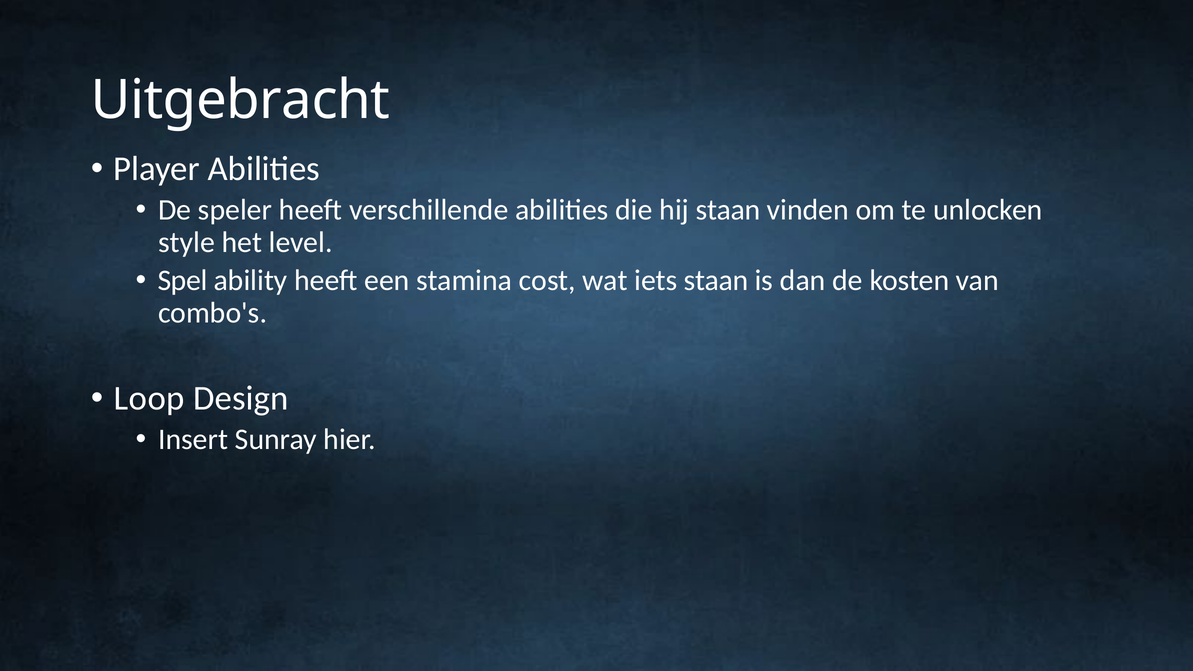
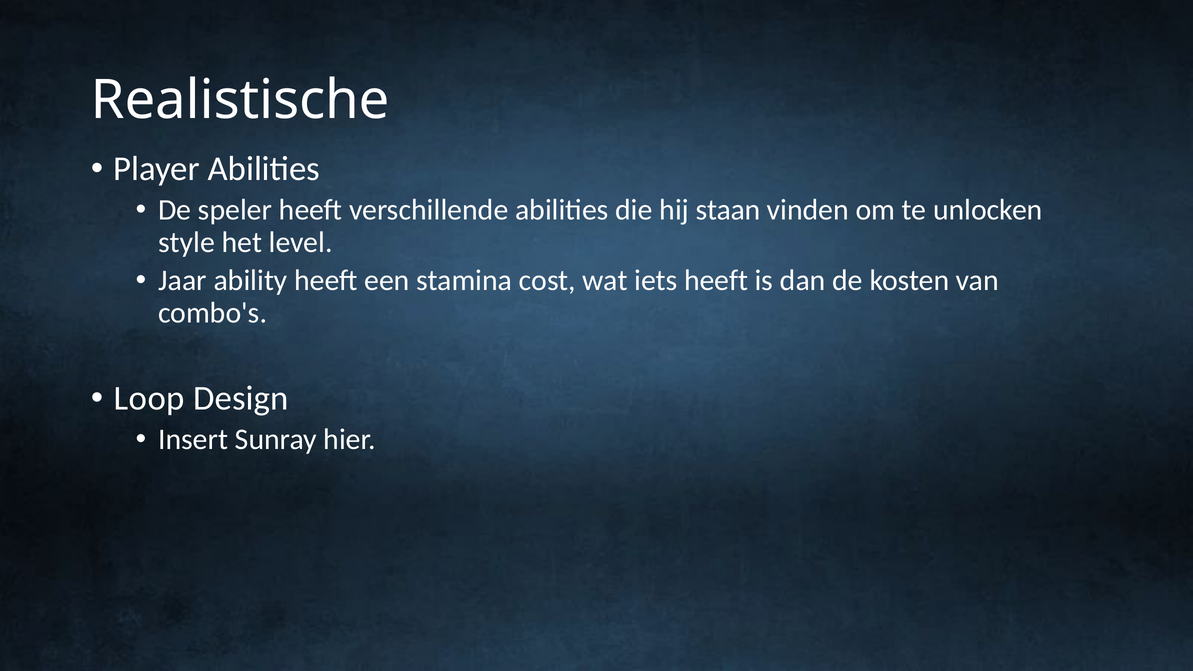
Uitgebracht: Uitgebracht -> Realistische
Spel: Spel -> Jaar
iets staan: staan -> heeft
